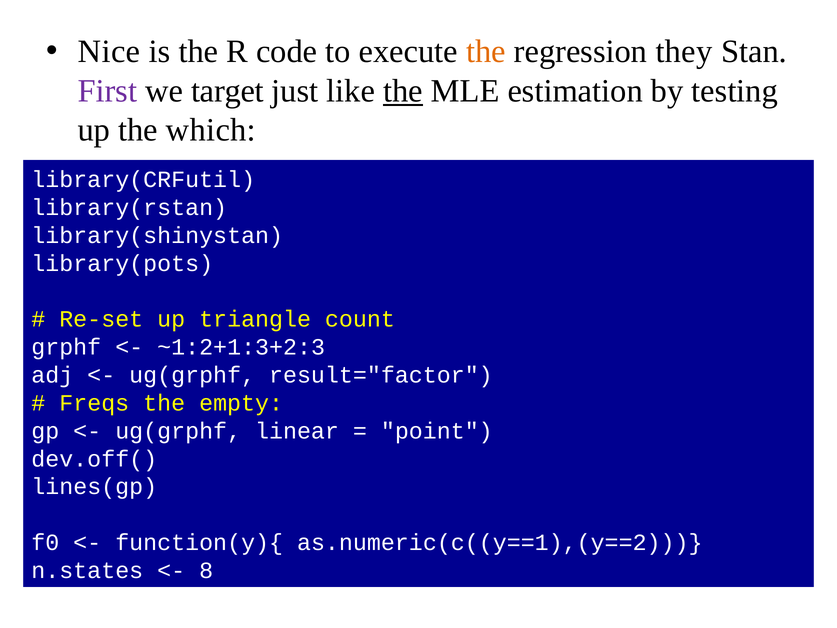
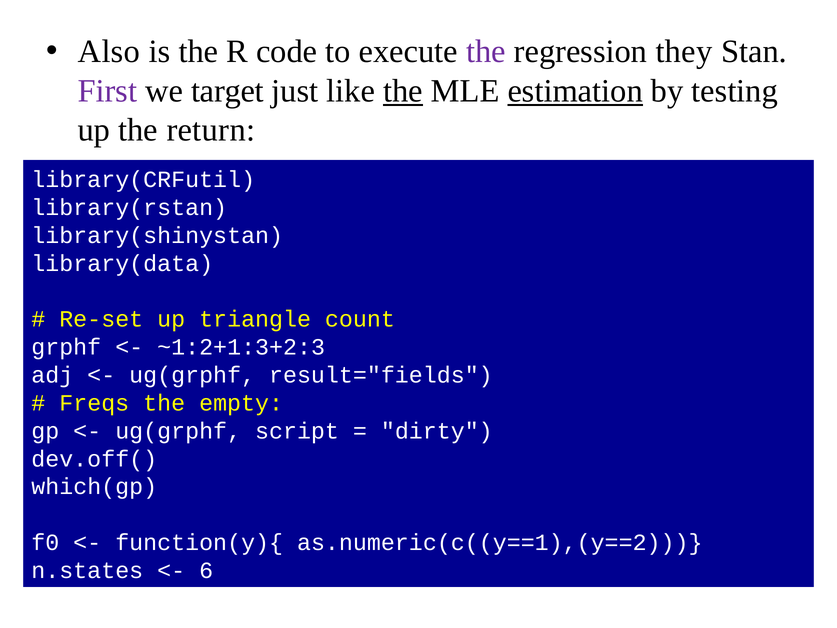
Nice: Nice -> Also
the at (486, 52) colour: orange -> purple
estimation underline: none -> present
which: which -> return
library(pots: library(pots -> library(data
result="factor: result="factor -> result="fields
linear: linear -> script
point: point -> dirty
lines(gp: lines(gp -> which(gp
8: 8 -> 6
